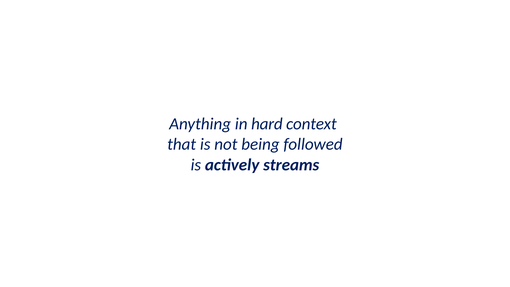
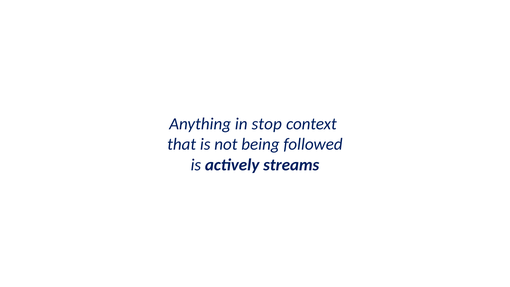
hard: hard -> stop
